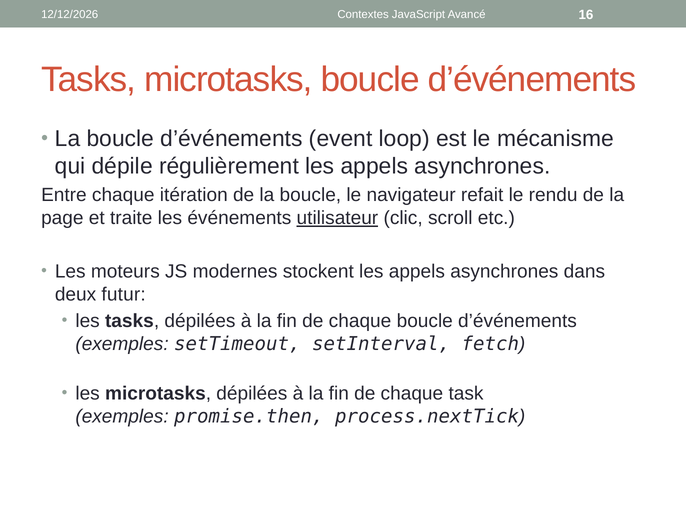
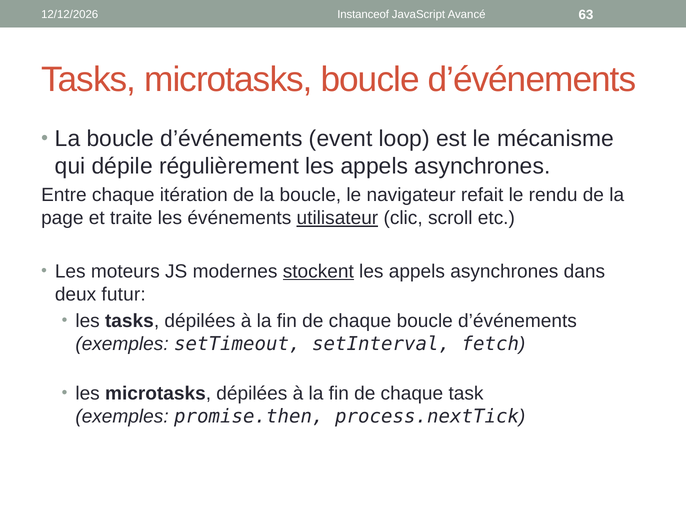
Contextes: Contextes -> Instanceof
16: 16 -> 63
stockent underline: none -> present
